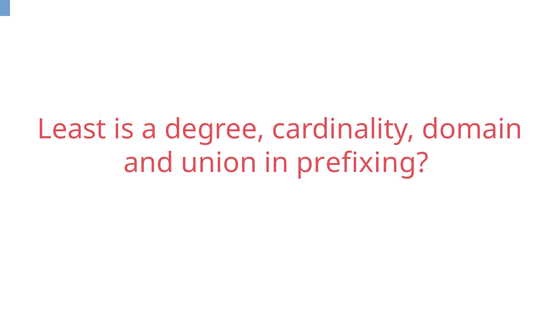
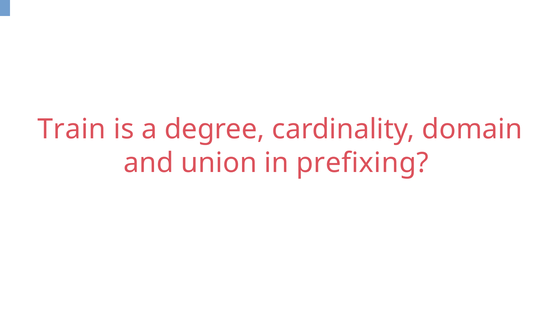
Least: Least -> Train
